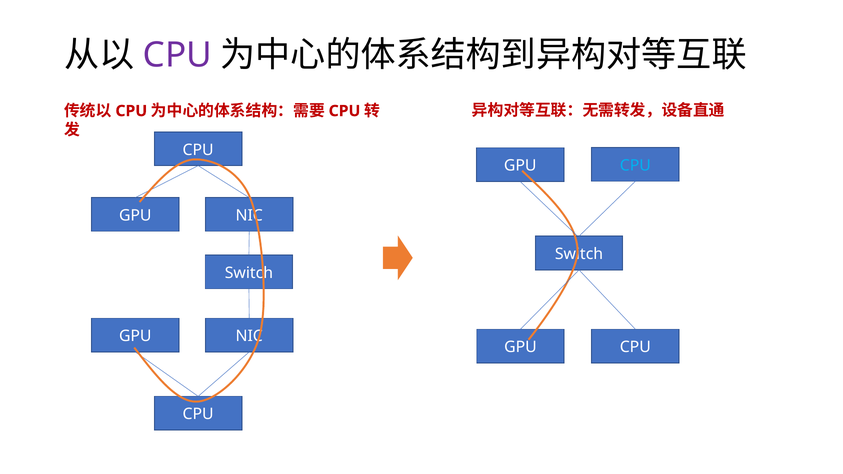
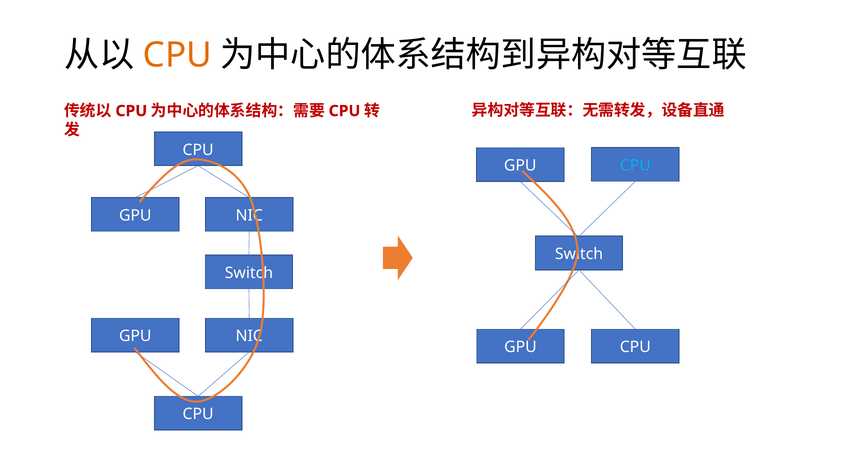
CPU at (177, 55) colour: purple -> orange
